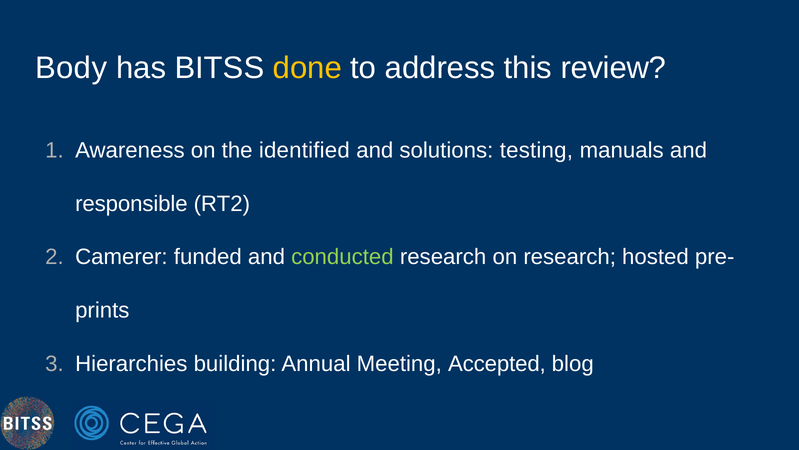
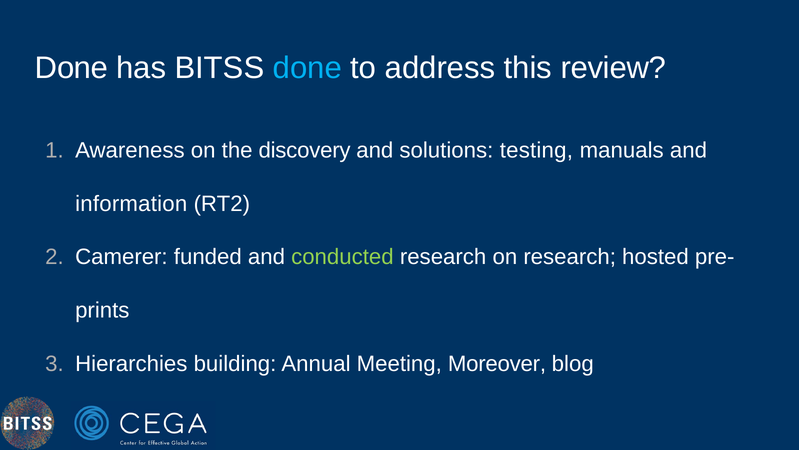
Body at (71, 68): Body -> Done
done at (307, 68) colour: yellow -> light blue
identified: identified -> discovery
responsible: responsible -> information
Accepted: Accepted -> Moreover
